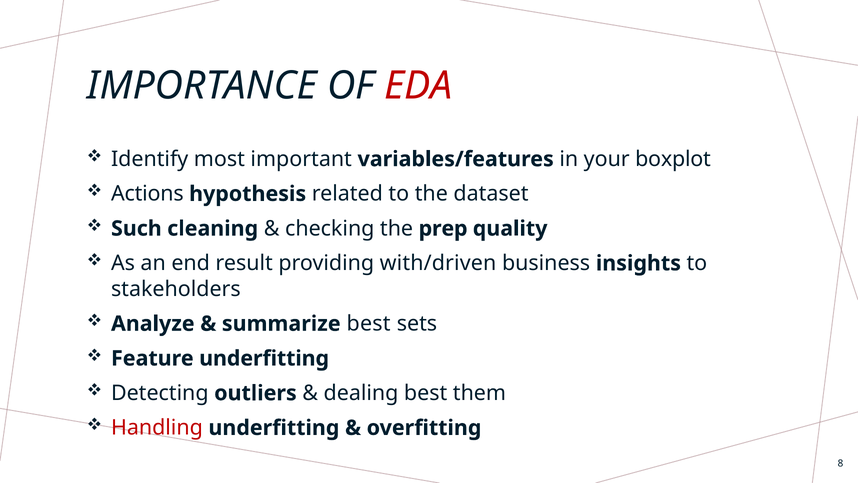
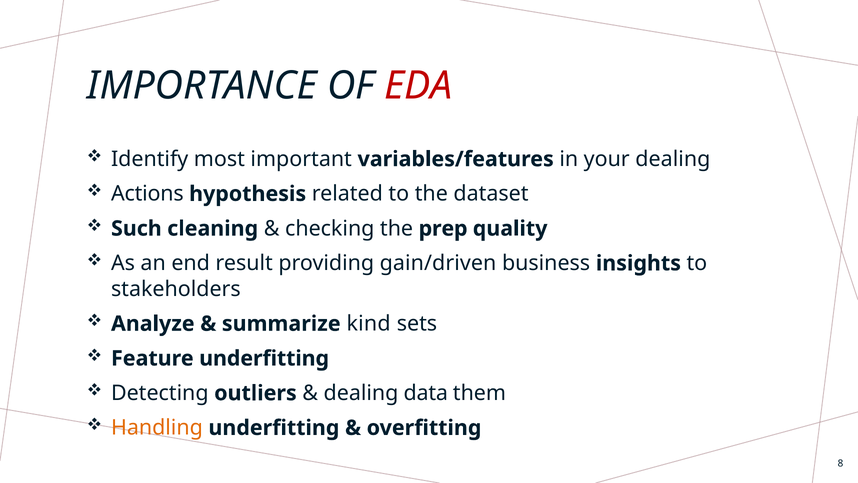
your boxplot: boxplot -> dealing
with/driven: with/driven -> gain/driven
summarize best: best -> kind
dealing best: best -> data
Handling colour: red -> orange
